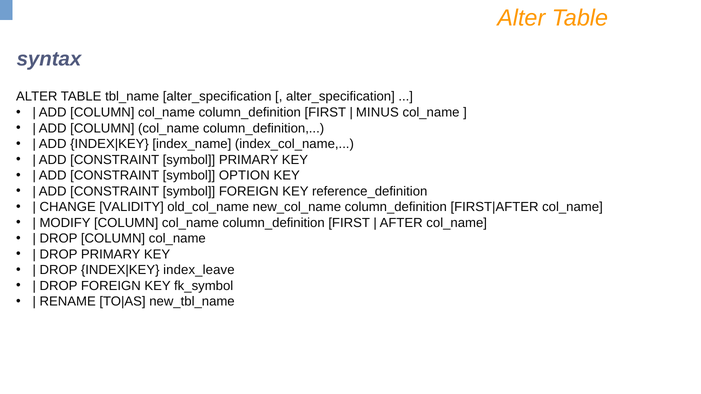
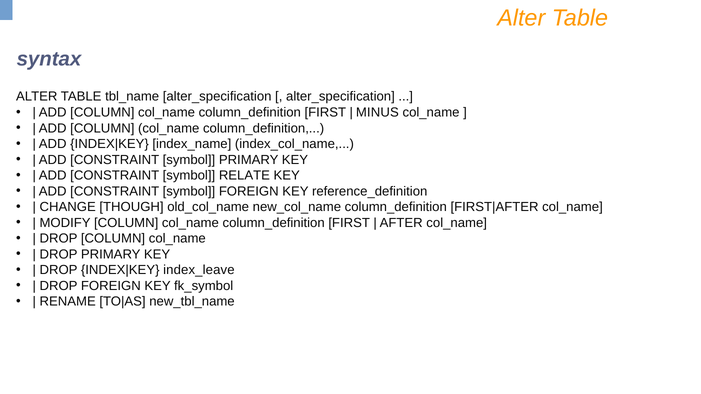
OPTION: OPTION -> RELATE
VALIDITY: VALIDITY -> THOUGH
